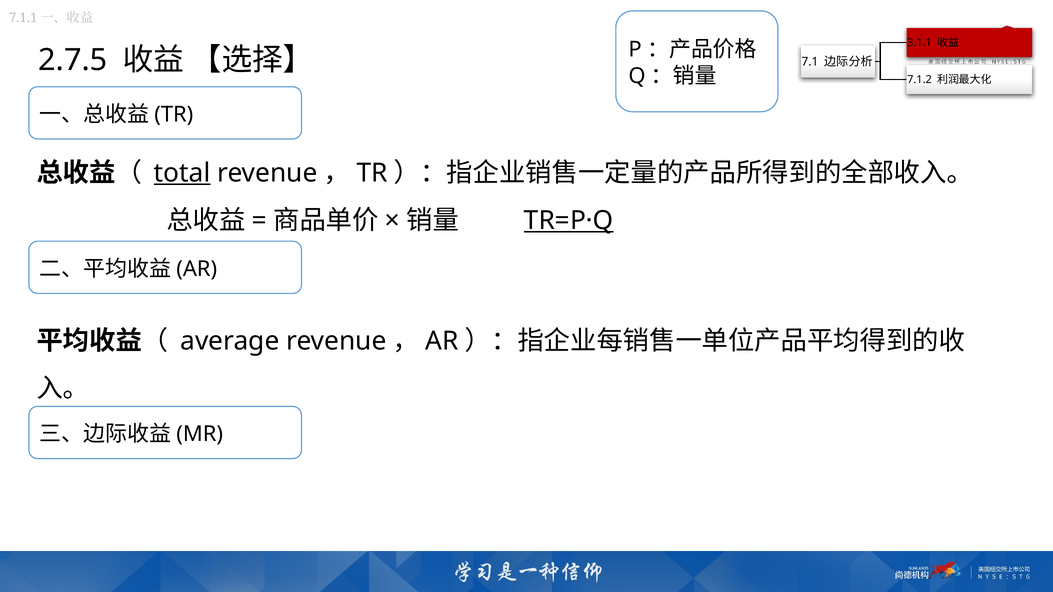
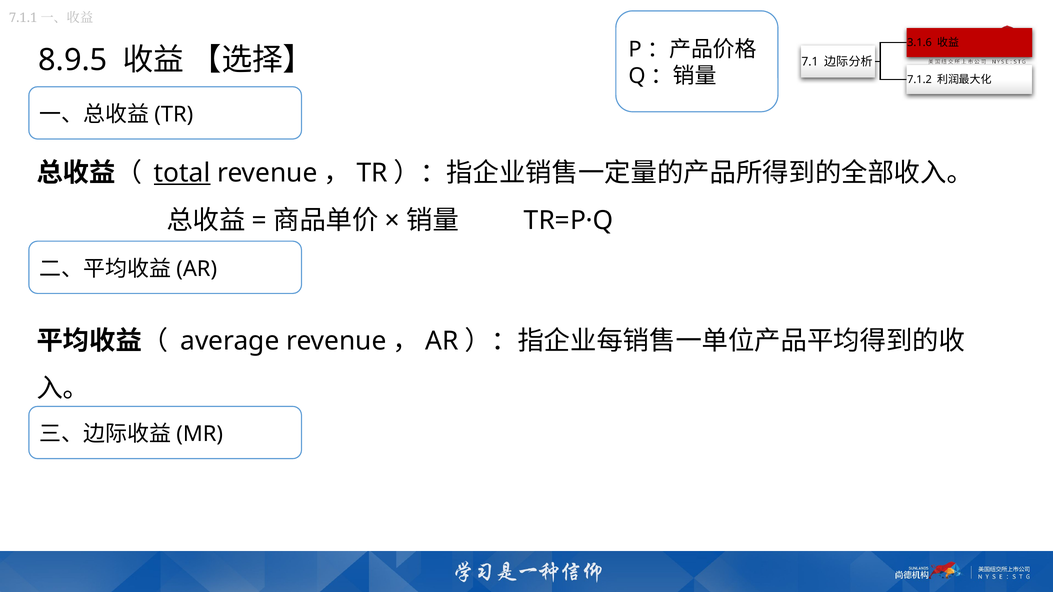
3.1.1: 3.1.1 -> 3.1.6
2.7.5: 2.7.5 -> 8.9.5
TR=P·Q underline: present -> none
